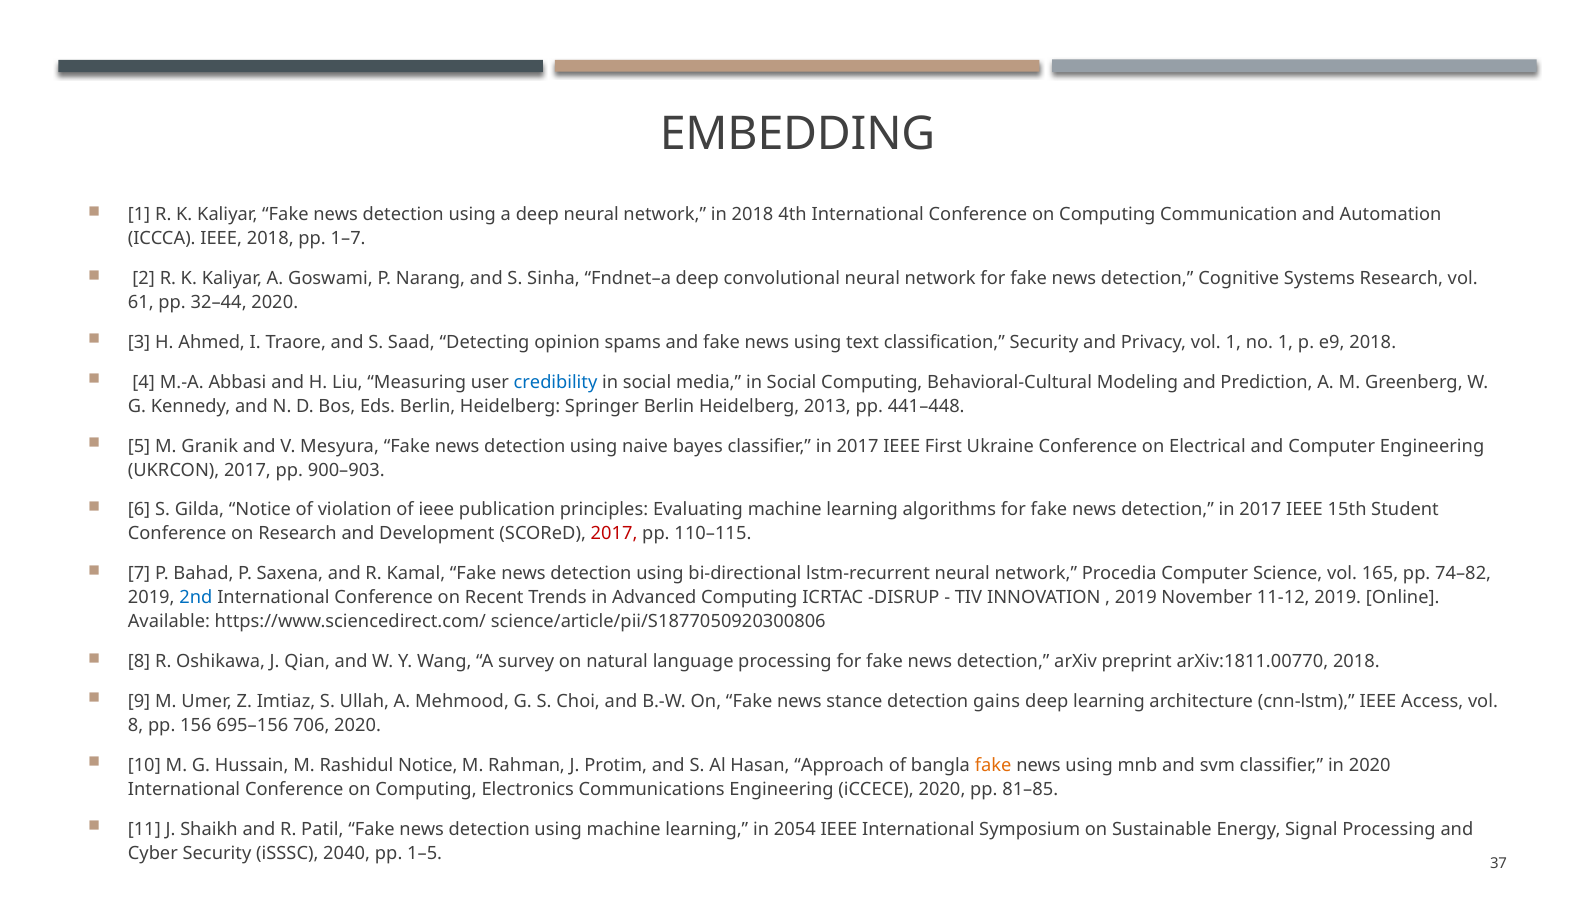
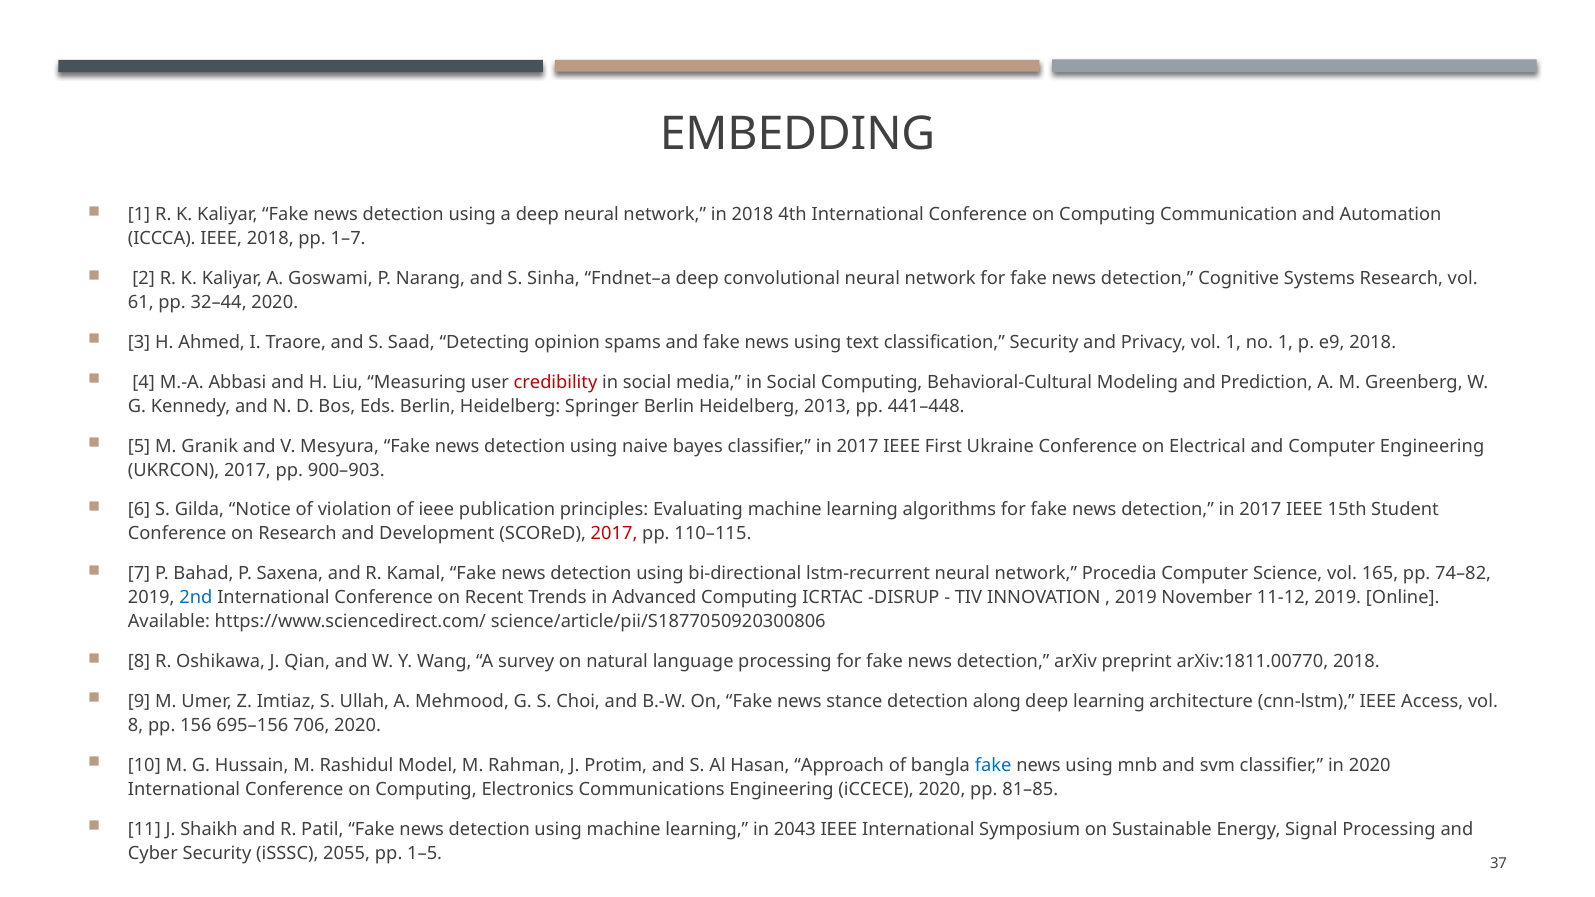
credibility colour: blue -> red
gains: gains -> along
Rashidul Notice: Notice -> Model
fake at (993, 765) colour: orange -> blue
2054: 2054 -> 2043
2040: 2040 -> 2055
